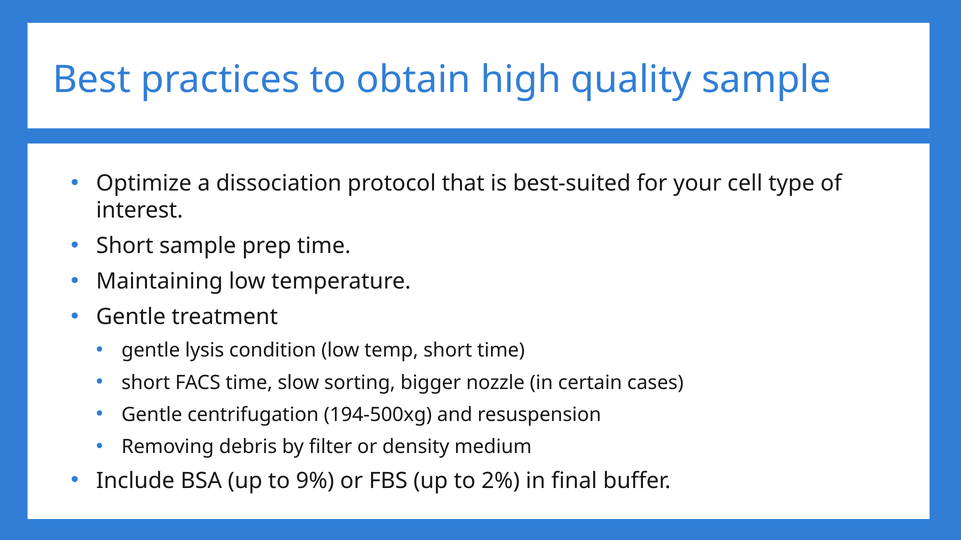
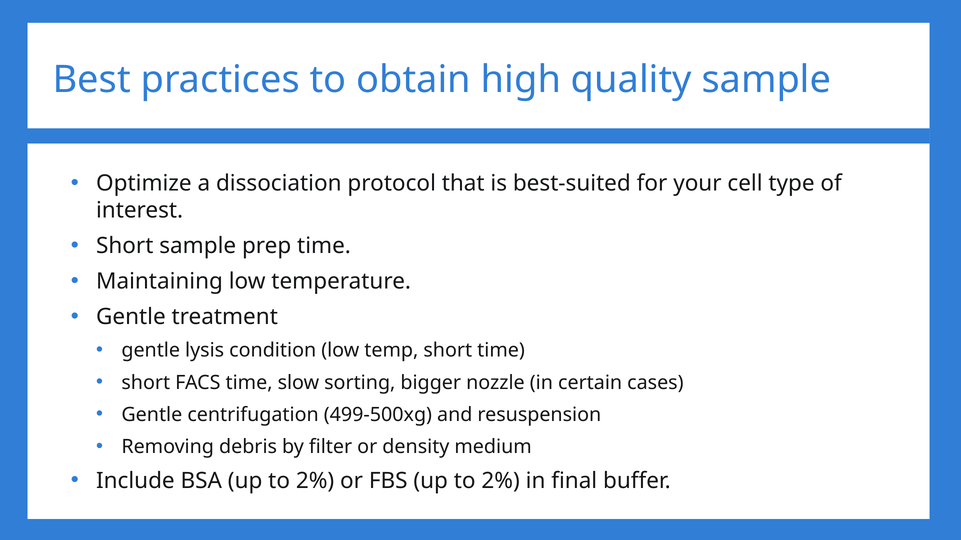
194-500xg: 194-500xg -> 499-500xg
BSA up to 9%: 9% -> 2%
